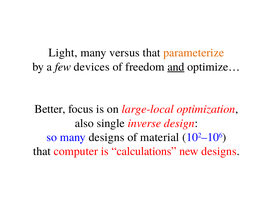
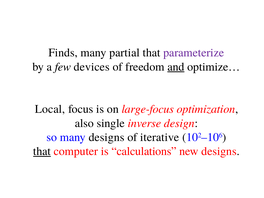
Light: Light -> Finds
versus: versus -> partial
parameterize colour: orange -> purple
Better: Better -> Local
large-local: large-local -> large-focus
material: material -> iterative
that at (42, 151) underline: none -> present
